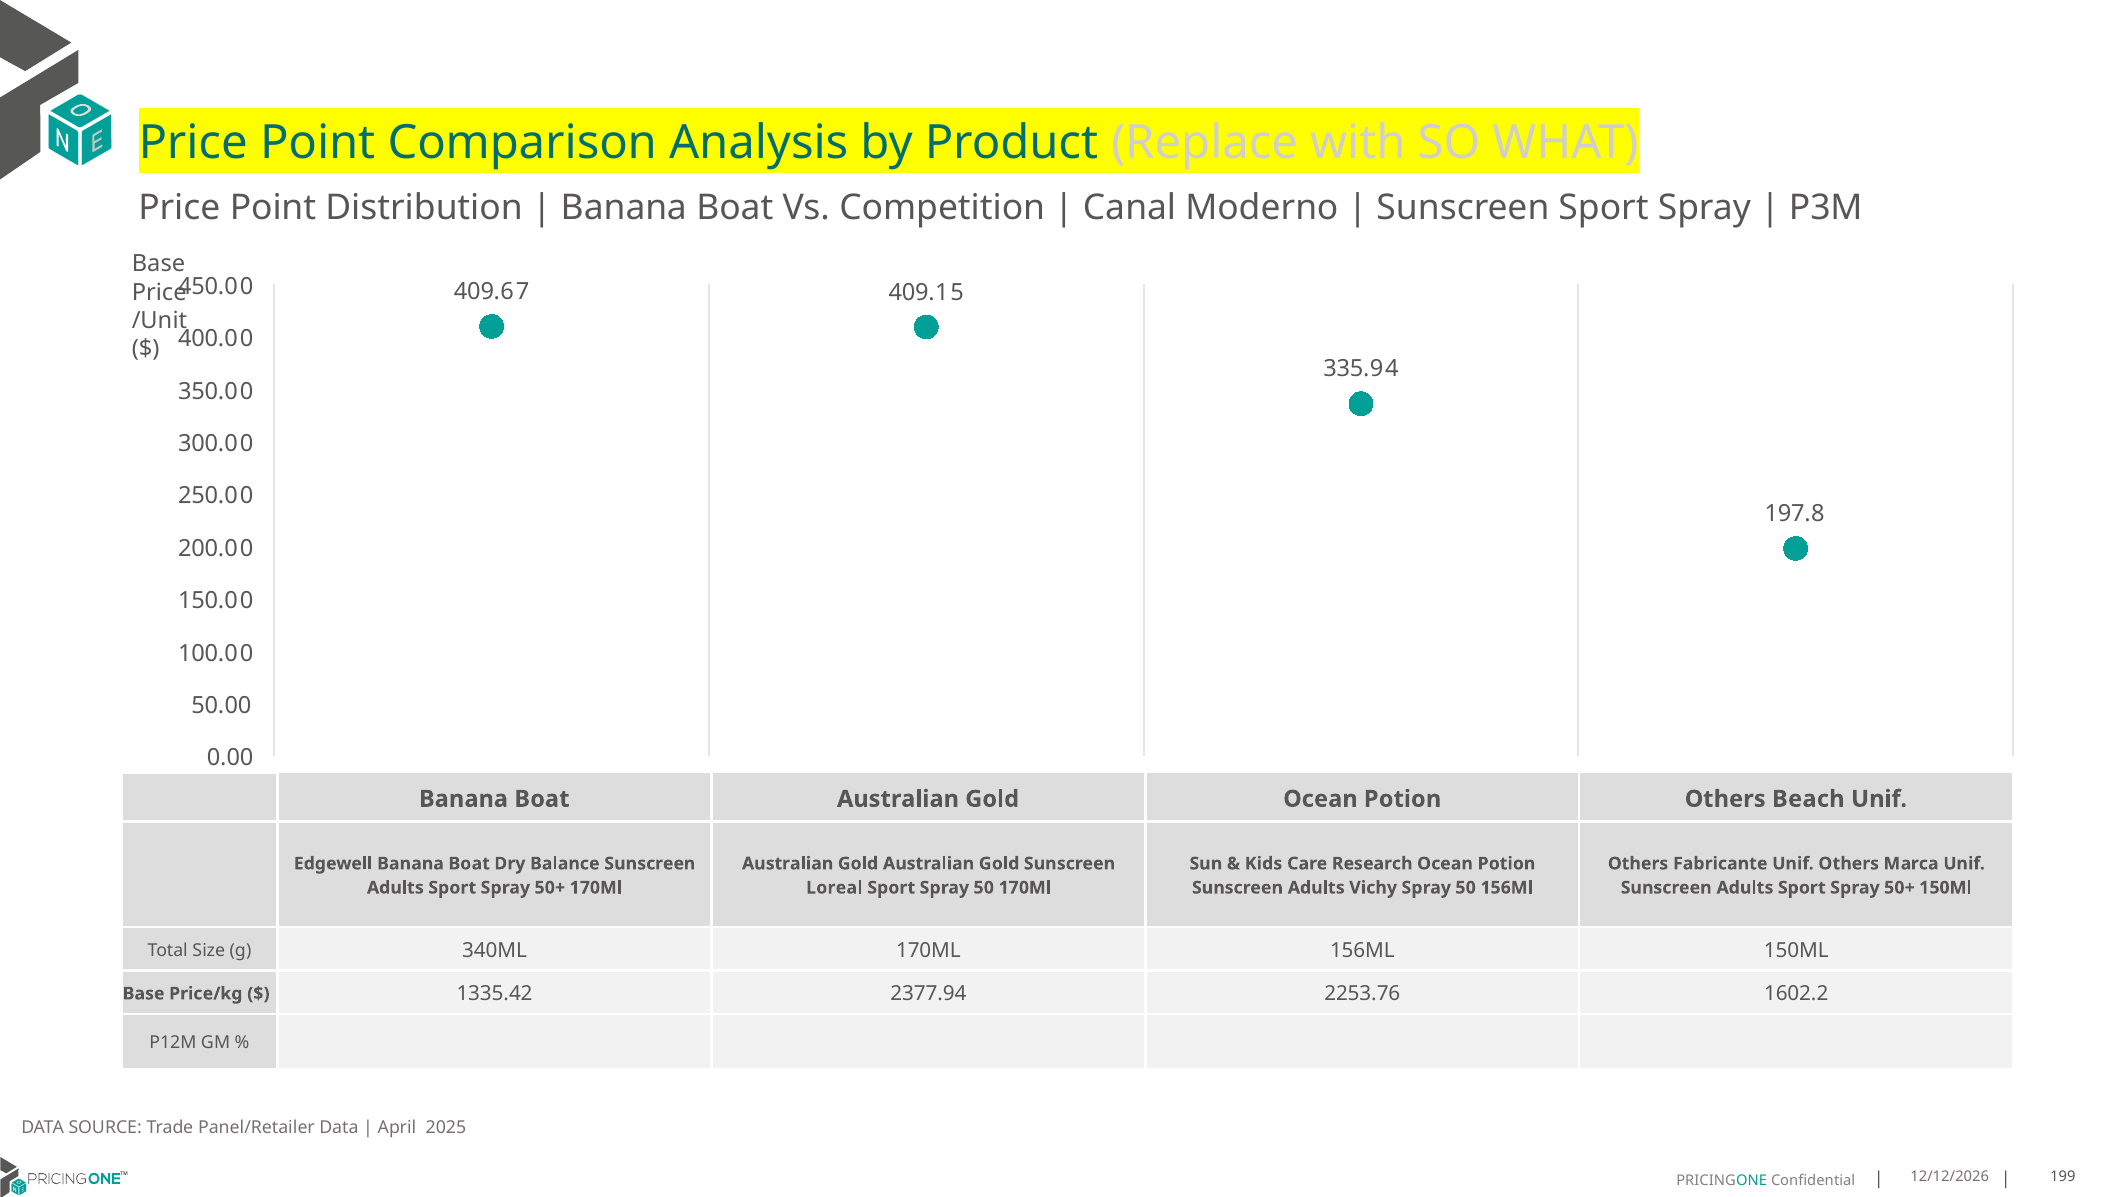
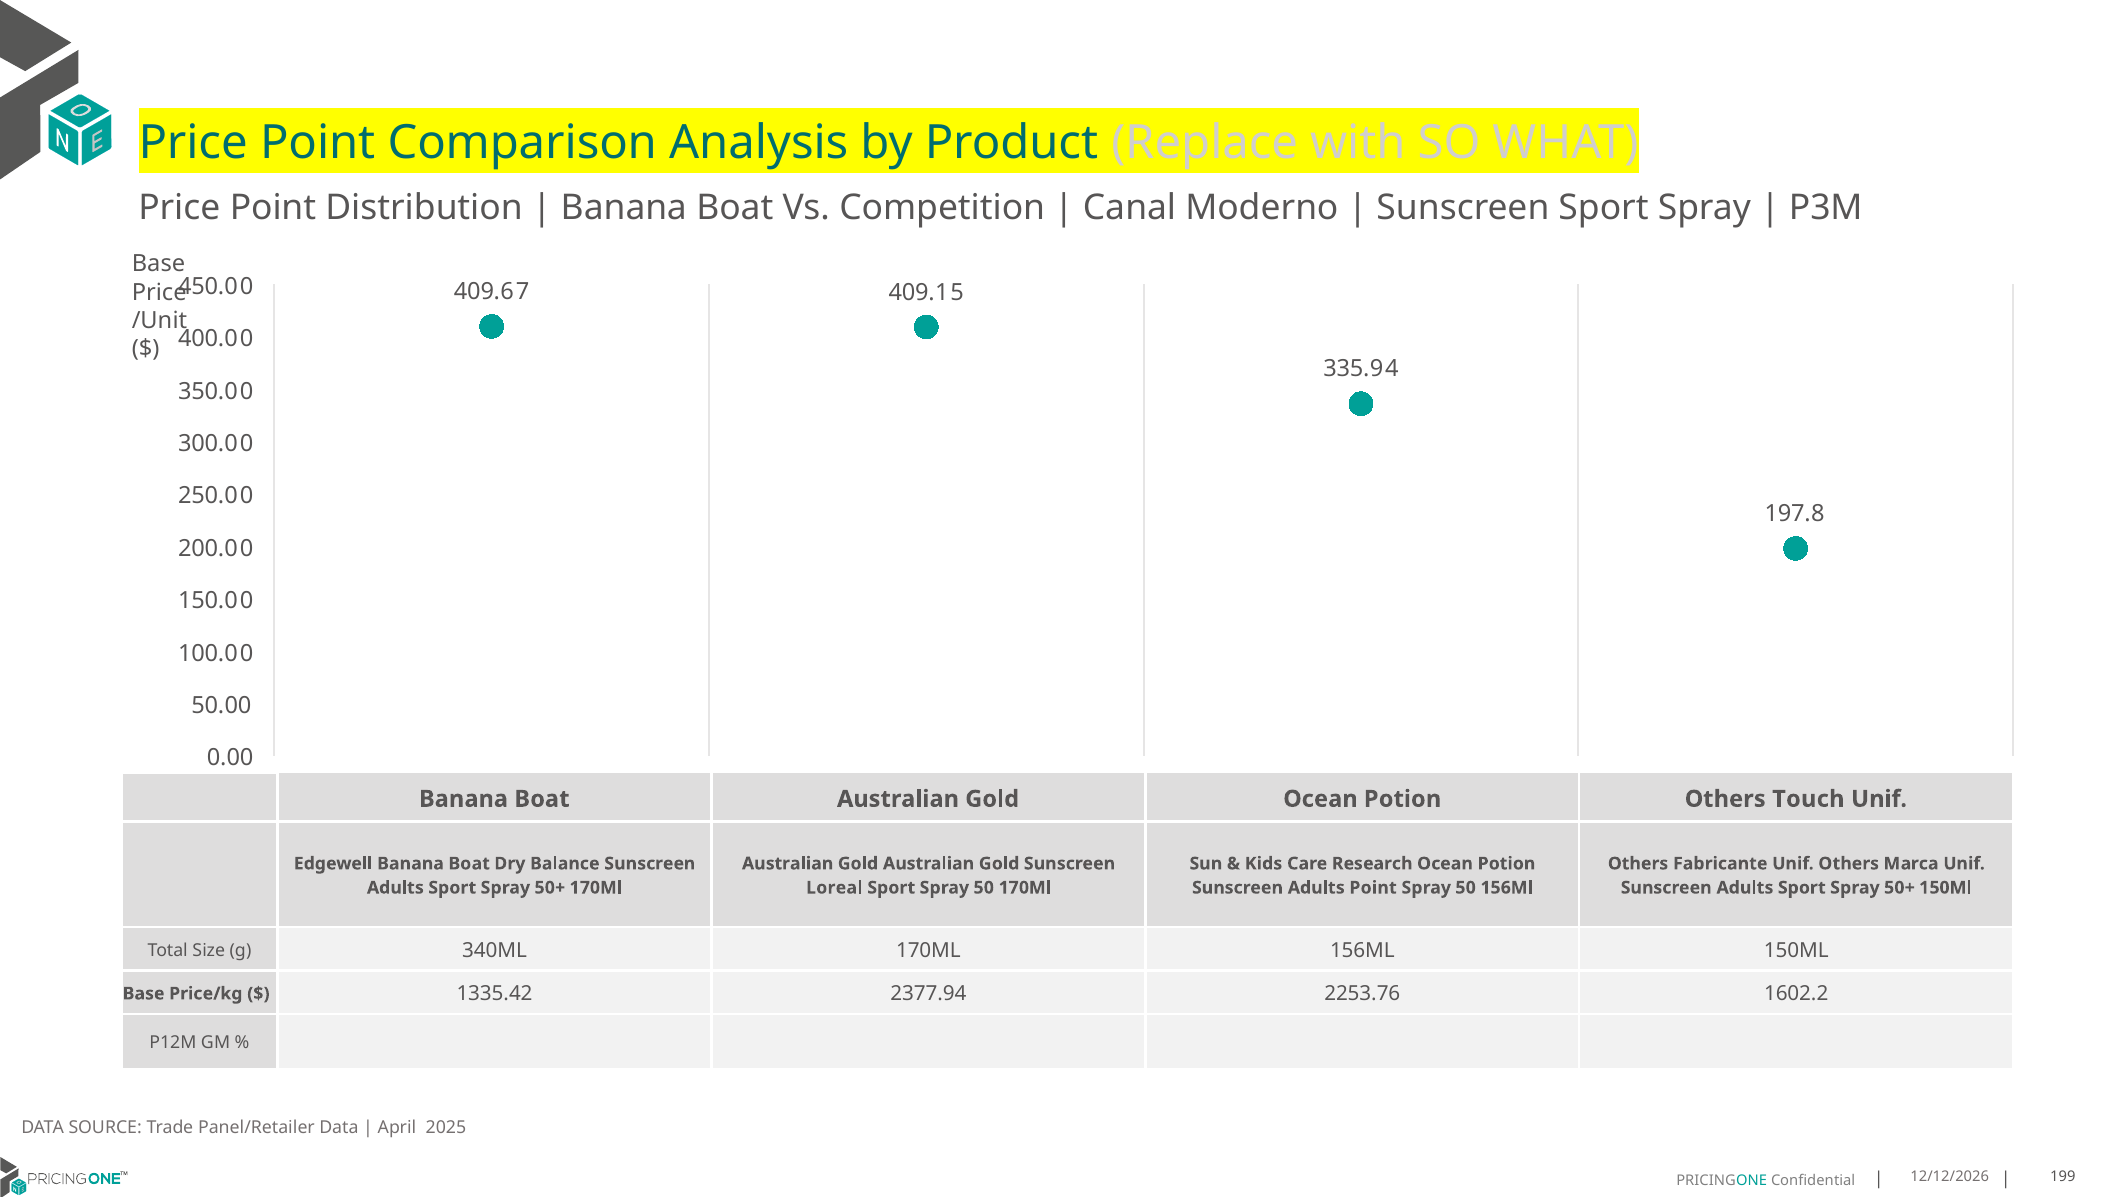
Beach: Beach -> Touch
Adults Vichy: Vichy -> Point
